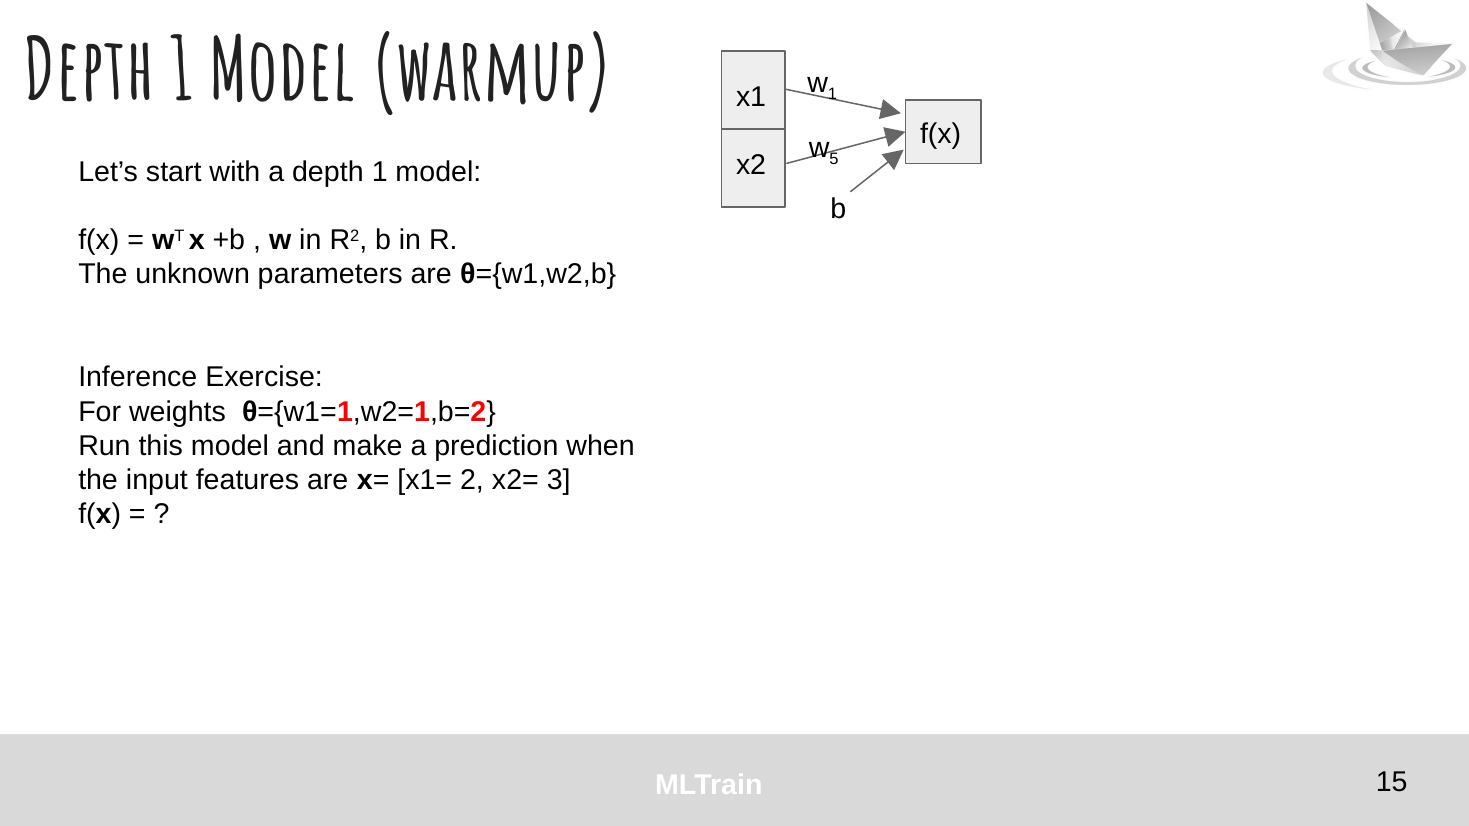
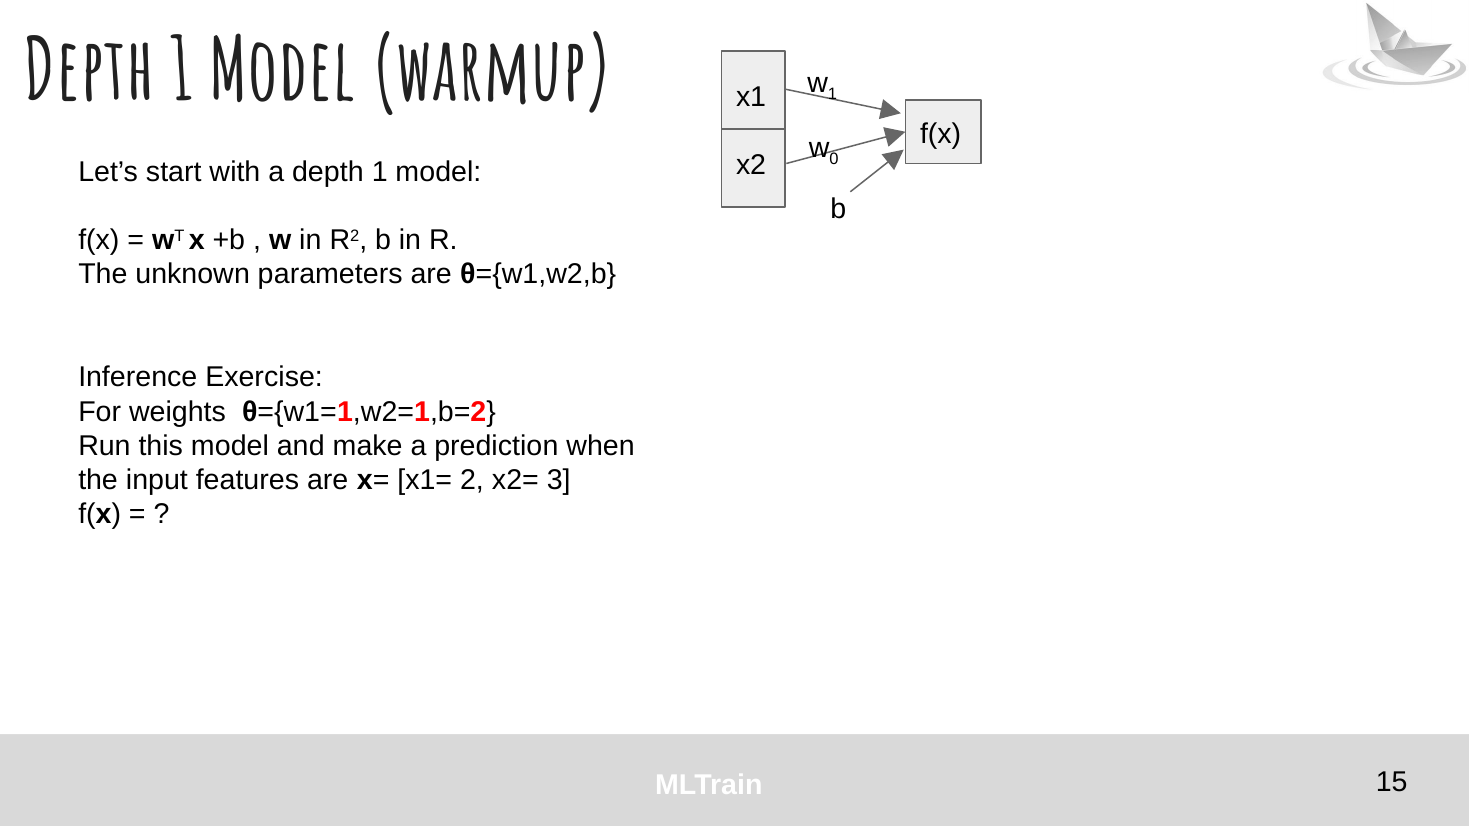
5: 5 -> 0
